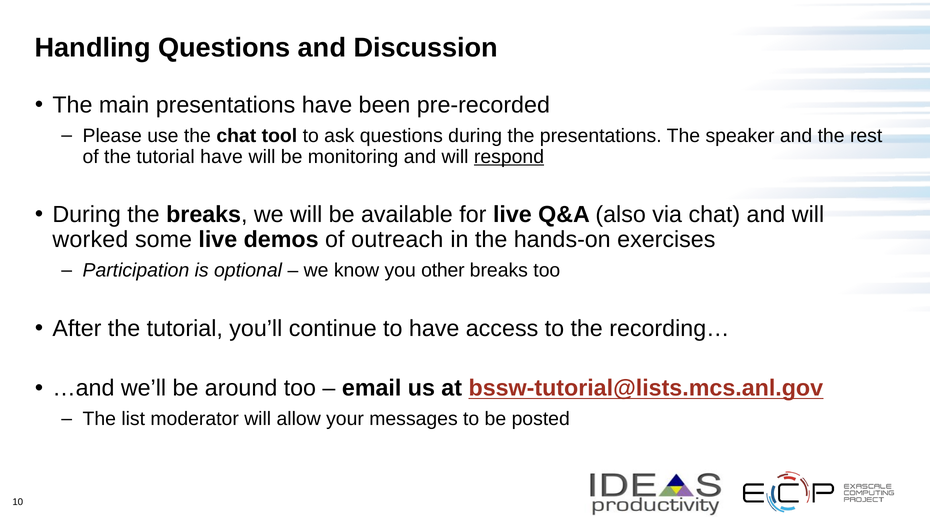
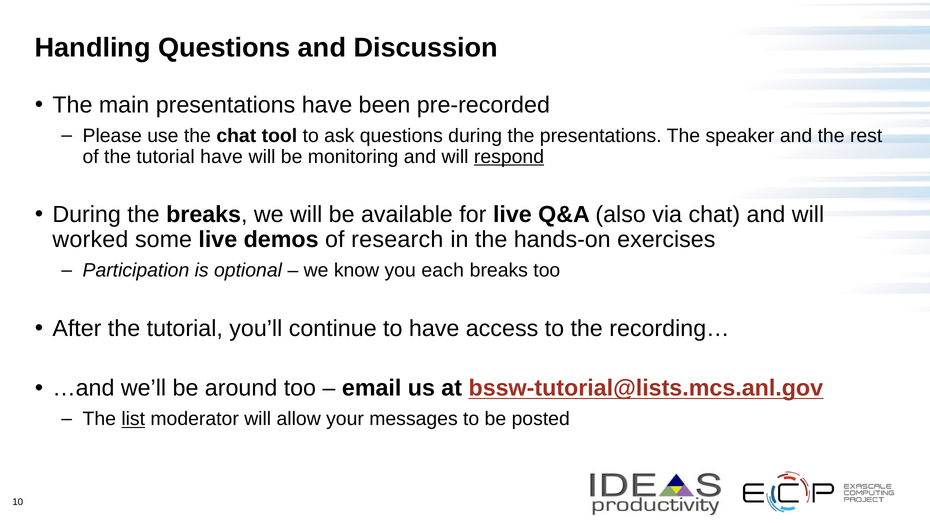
outreach: outreach -> research
other: other -> each
list underline: none -> present
